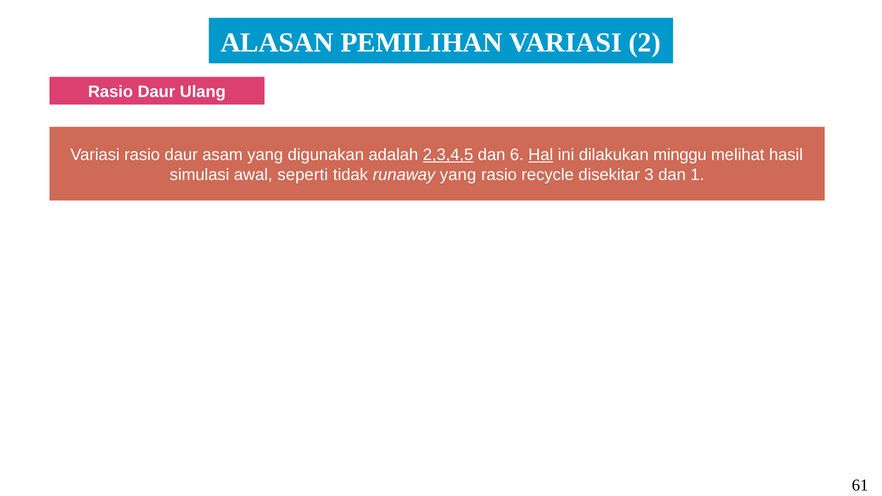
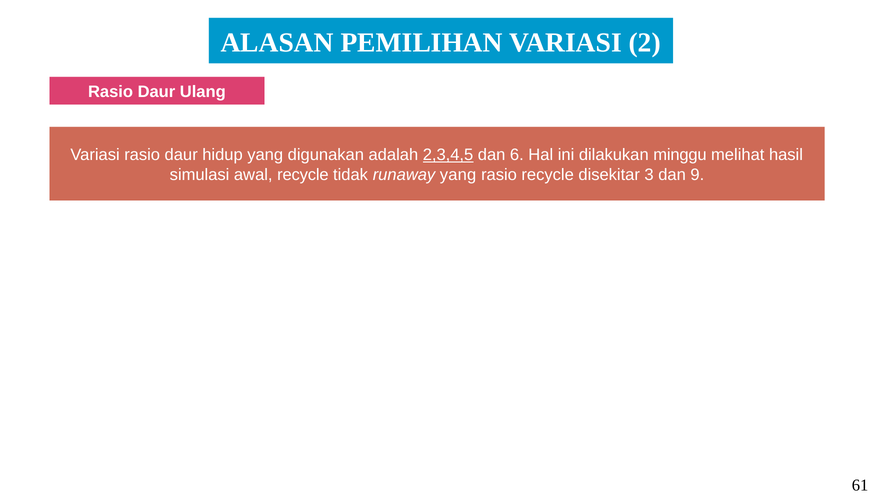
asam: asam -> hidup
Hal underline: present -> none
awal seperti: seperti -> recycle
1: 1 -> 9
